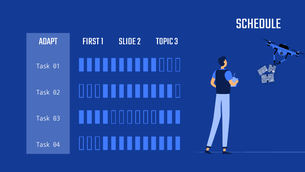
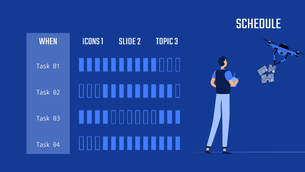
ADAPT: ADAPT -> WHEN
FIRST: FIRST -> ICONS
